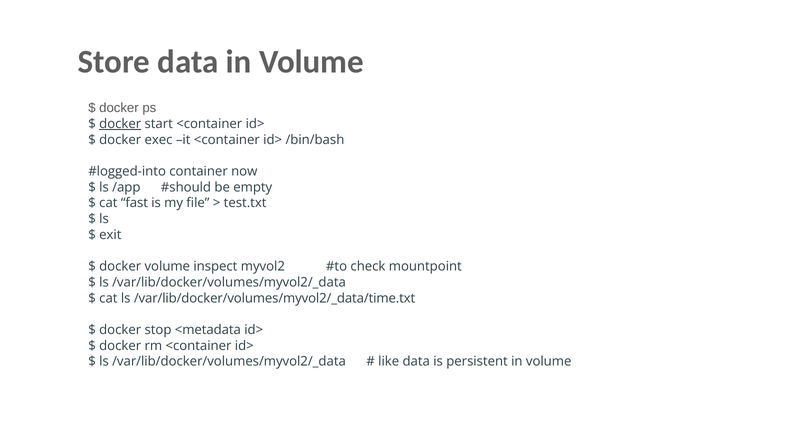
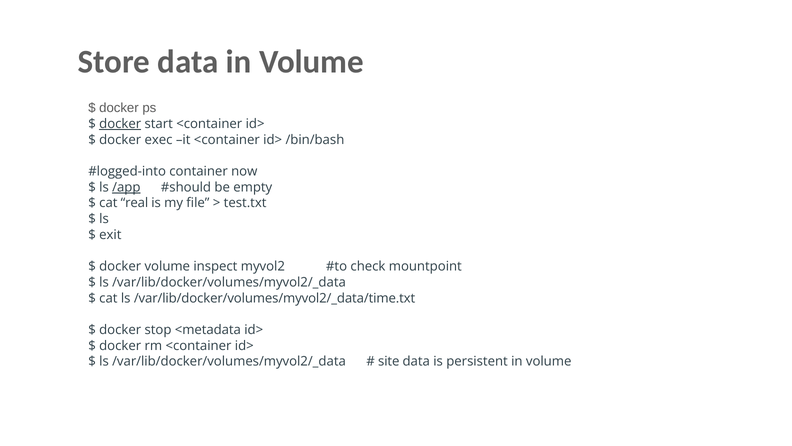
/app underline: none -> present
fast: fast -> real
like: like -> site
